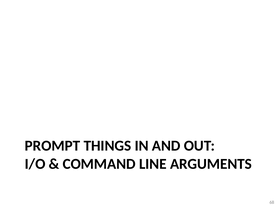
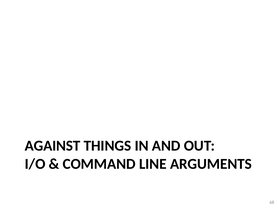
PROMPT: PROMPT -> AGAINST
